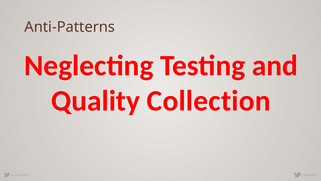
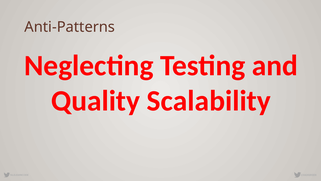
Collection: Collection -> Scalability
